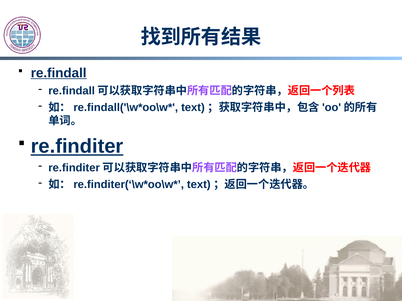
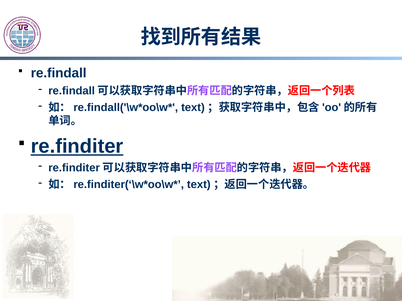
re.findall underline: present -> none
